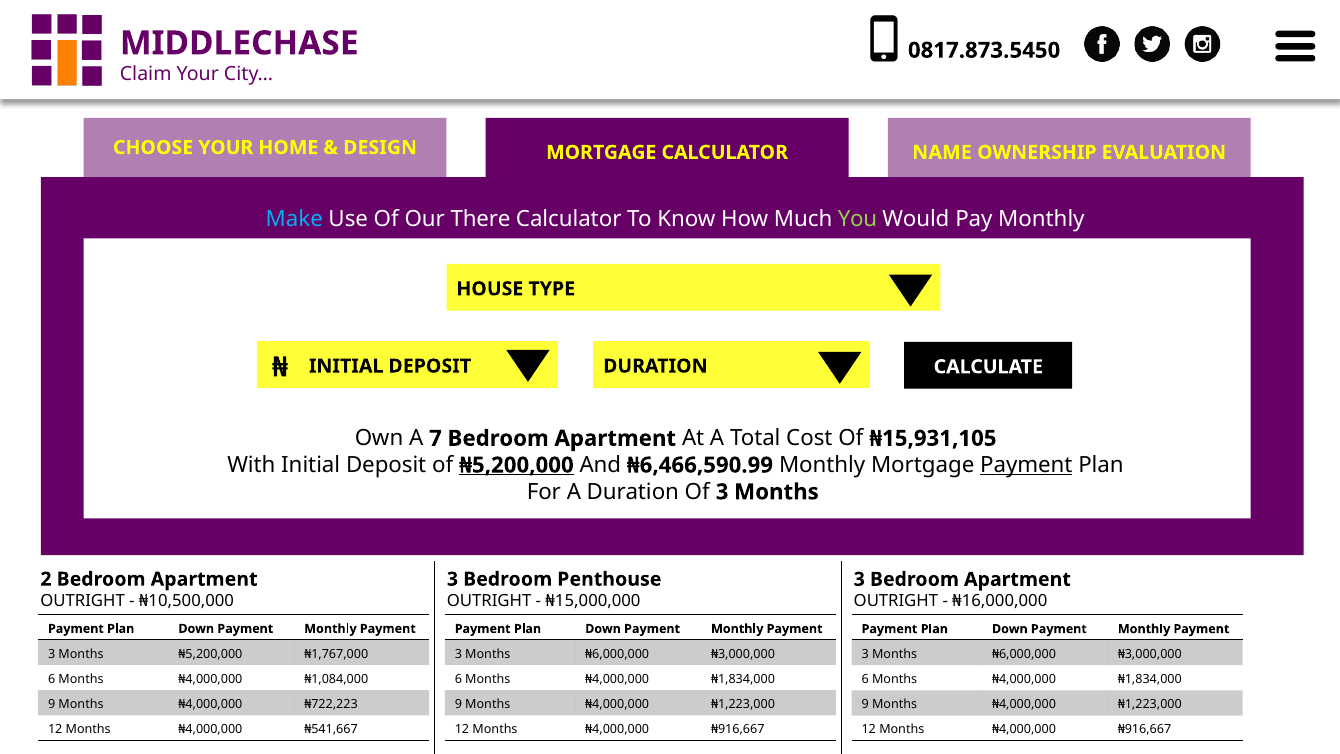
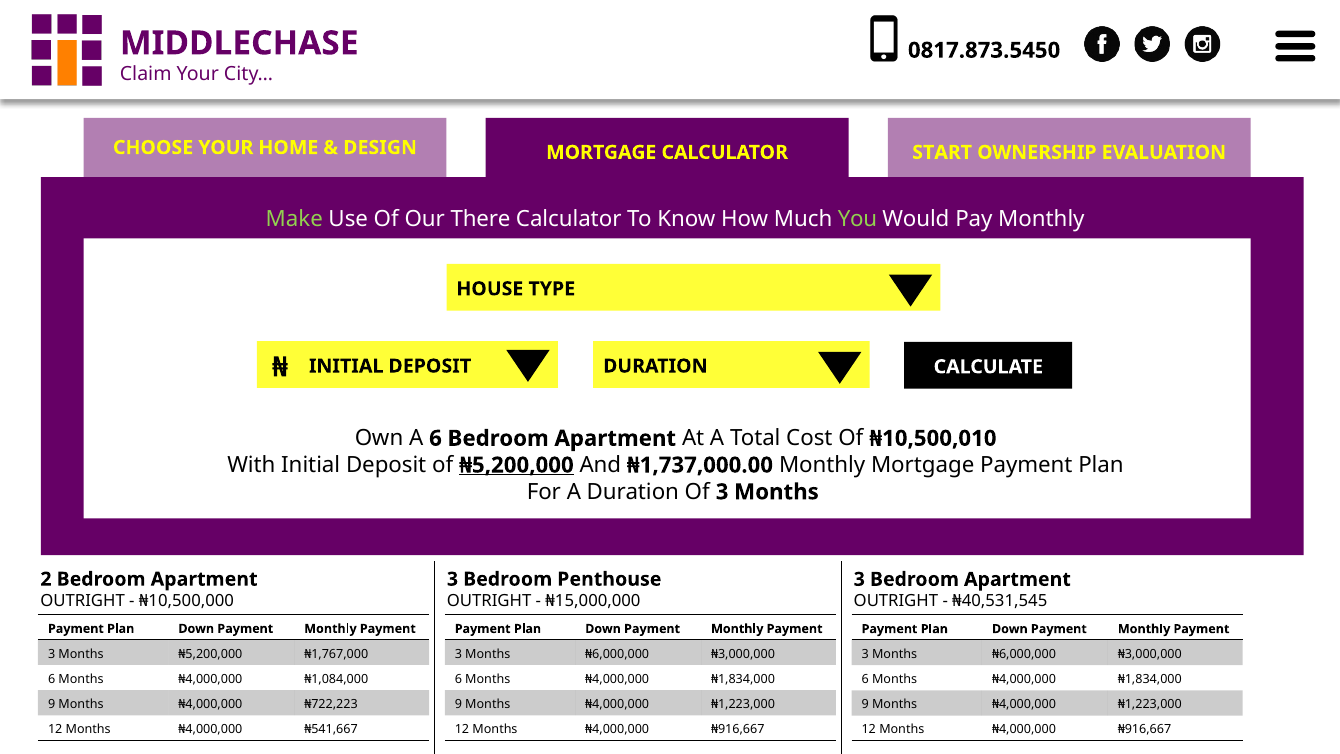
NAME: NAME -> START
Make colour: light blue -> light green
A 7: 7 -> 6
₦15,931,105: ₦15,931,105 -> ₦10,500,010
₦6,466,590.99: ₦6,466,590.99 -> ₦1,737,000.00
Payment at (1026, 465) underline: present -> none
₦16,000,000: ₦16,000,000 -> ₦40,531,545
